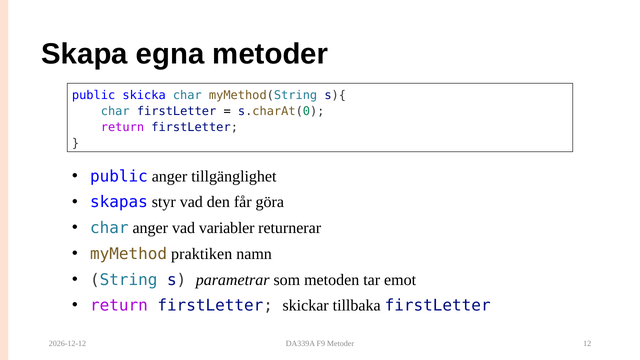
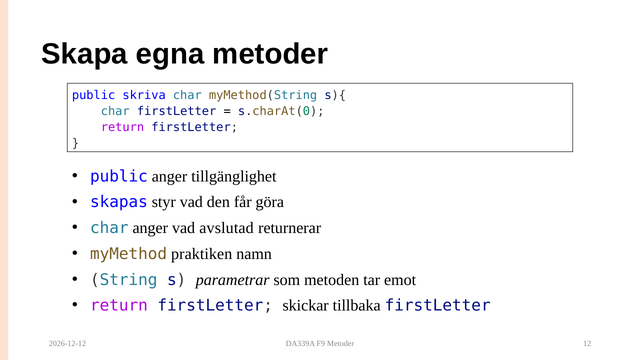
skicka: skicka -> skriva
variabler: variabler -> avslutad
